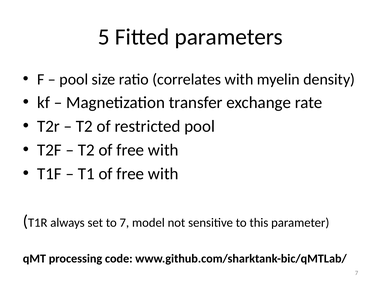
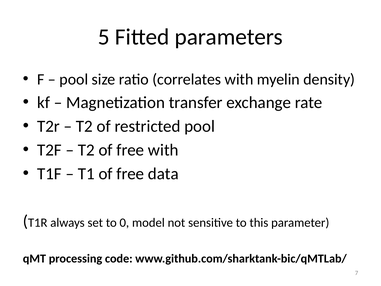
T1 of free with: with -> data
to 7: 7 -> 0
